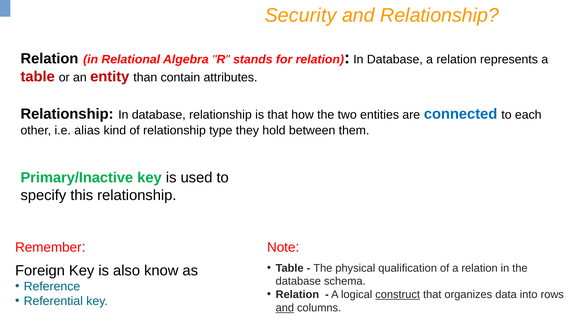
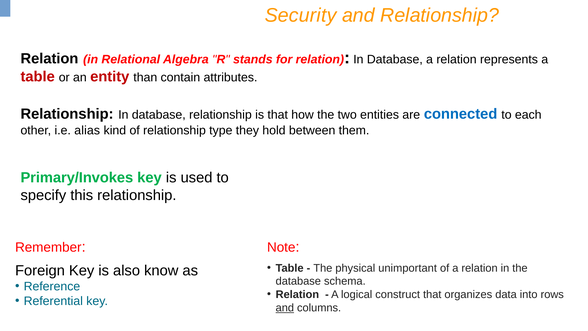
Primary/Inactive: Primary/Inactive -> Primary/Invokes
qualification: qualification -> unimportant
construct underline: present -> none
